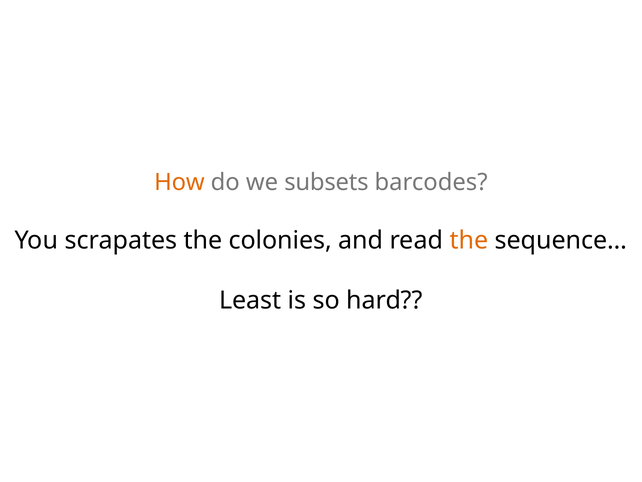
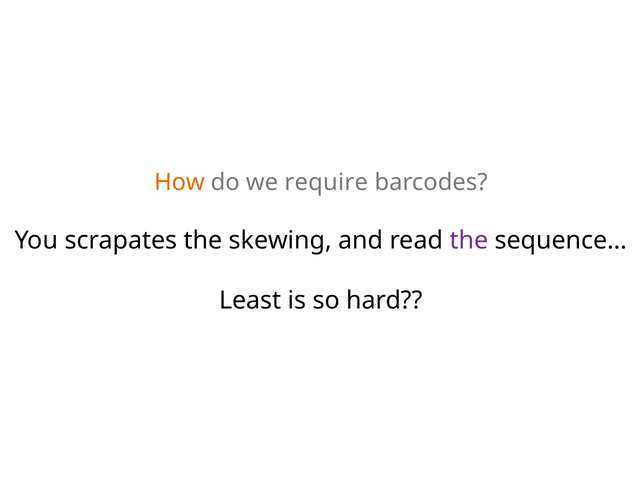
subsets: subsets -> require
colonies: colonies -> skewing
the at (469, 240) colour: orange -> purple
